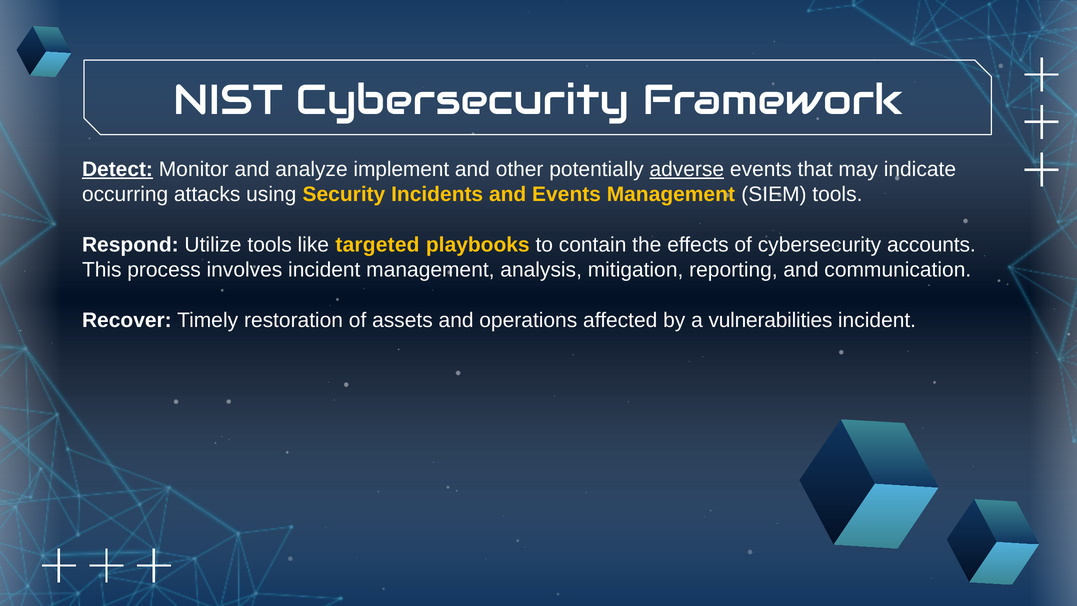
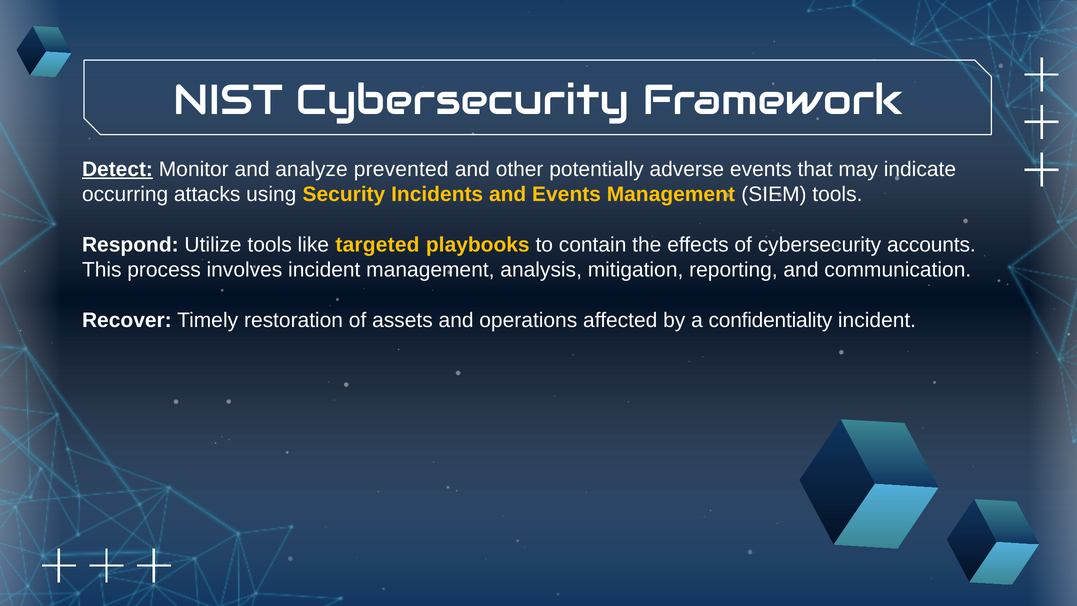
implement: implement -> prevented
adverse underline: present -> none
vulnerabilities: vulnerabilities -> confidentiality
